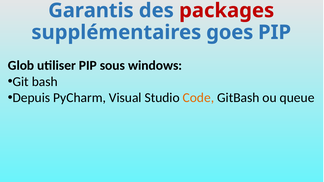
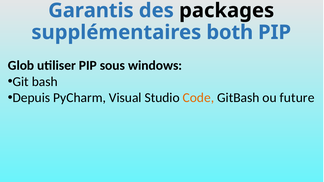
packages colour: red -> black
goes: goes -> both
queue: queue -> future
